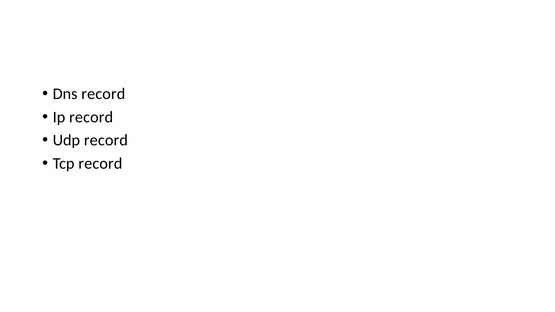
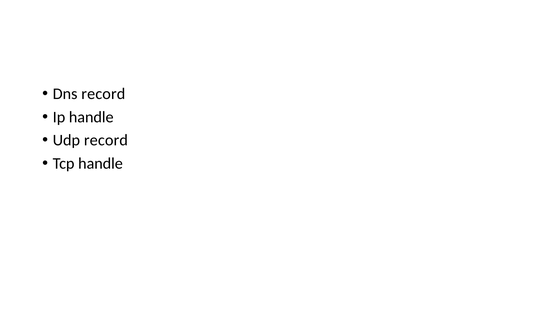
Ip record: record -> handle
Tcp record: record -> handle
